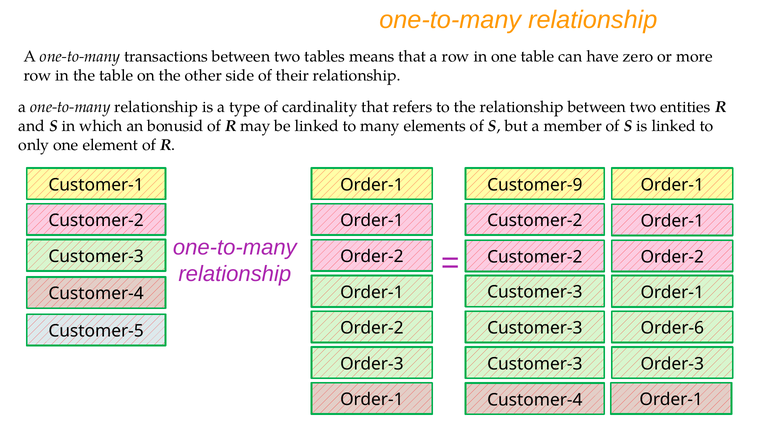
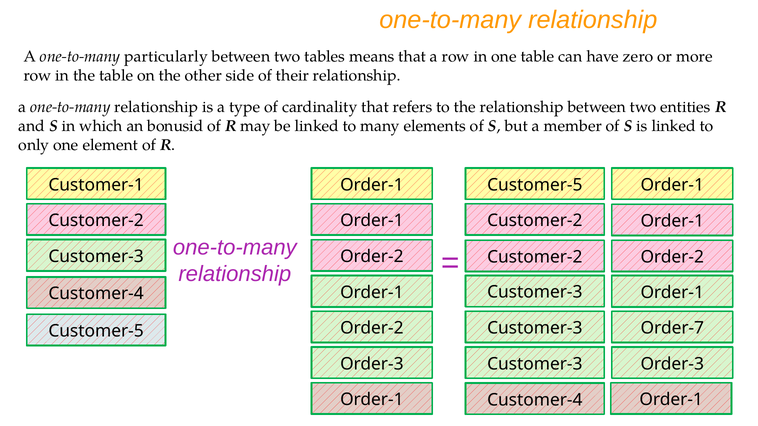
transactions: transactions -> particularly
Customer-9 at (535, 185): Customer-9 -> Customer-5
Order-6: Order-6 -> Order-7
